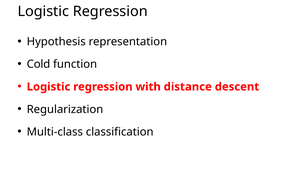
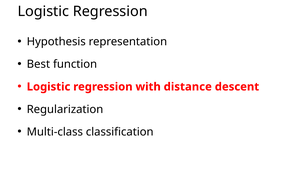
Cold: Cold -> Best
